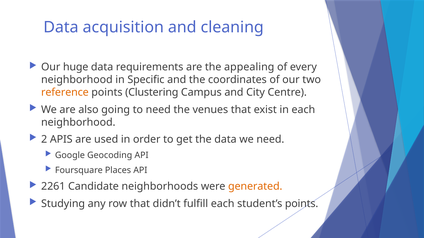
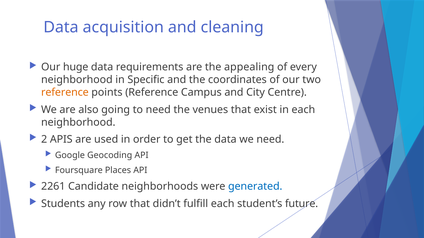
points Clustering: Clustering -> Reference
generated colour: orange -> blue
Studying: Studying -> Students
student’s points: points -> future
